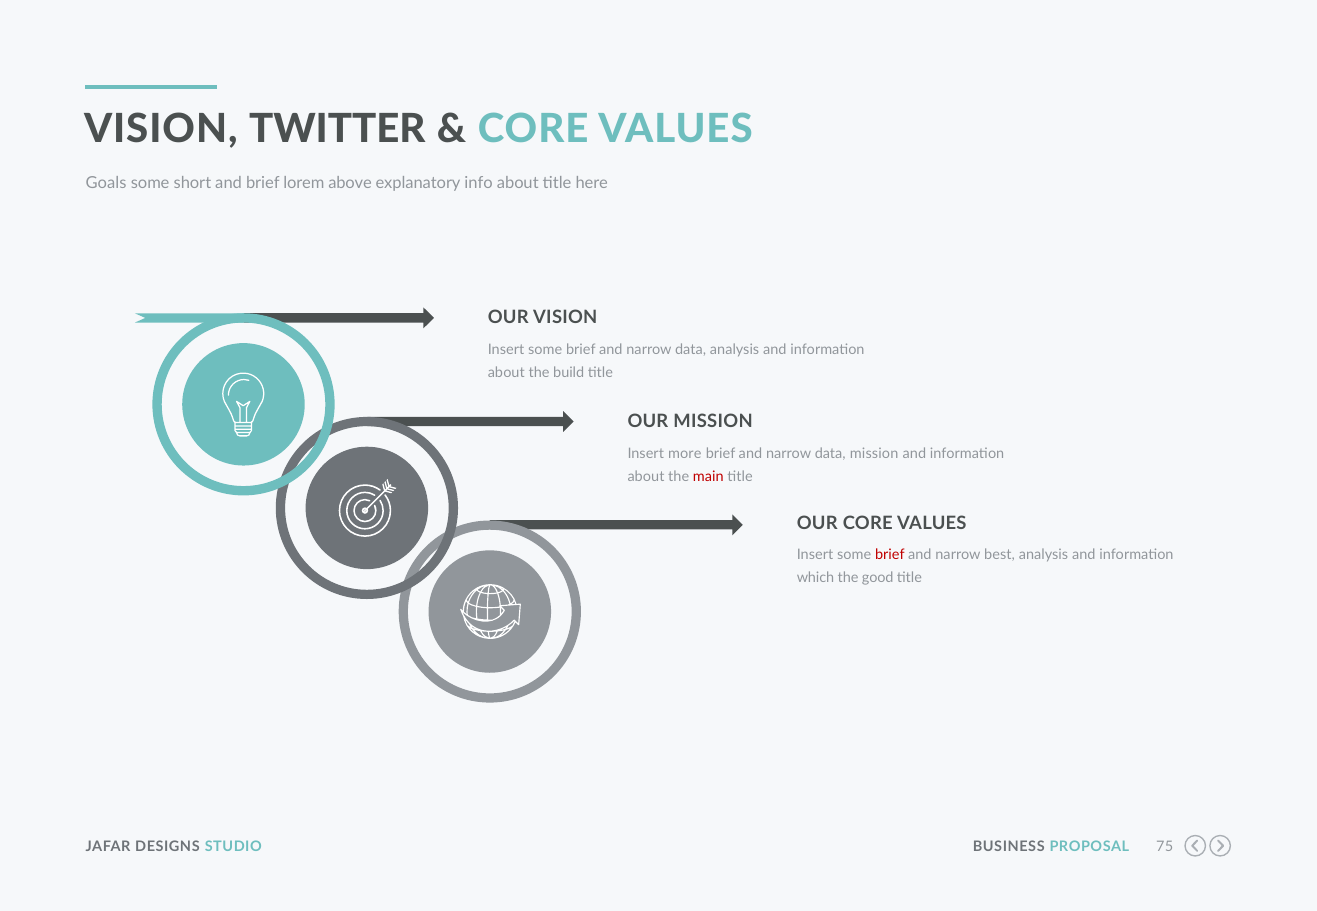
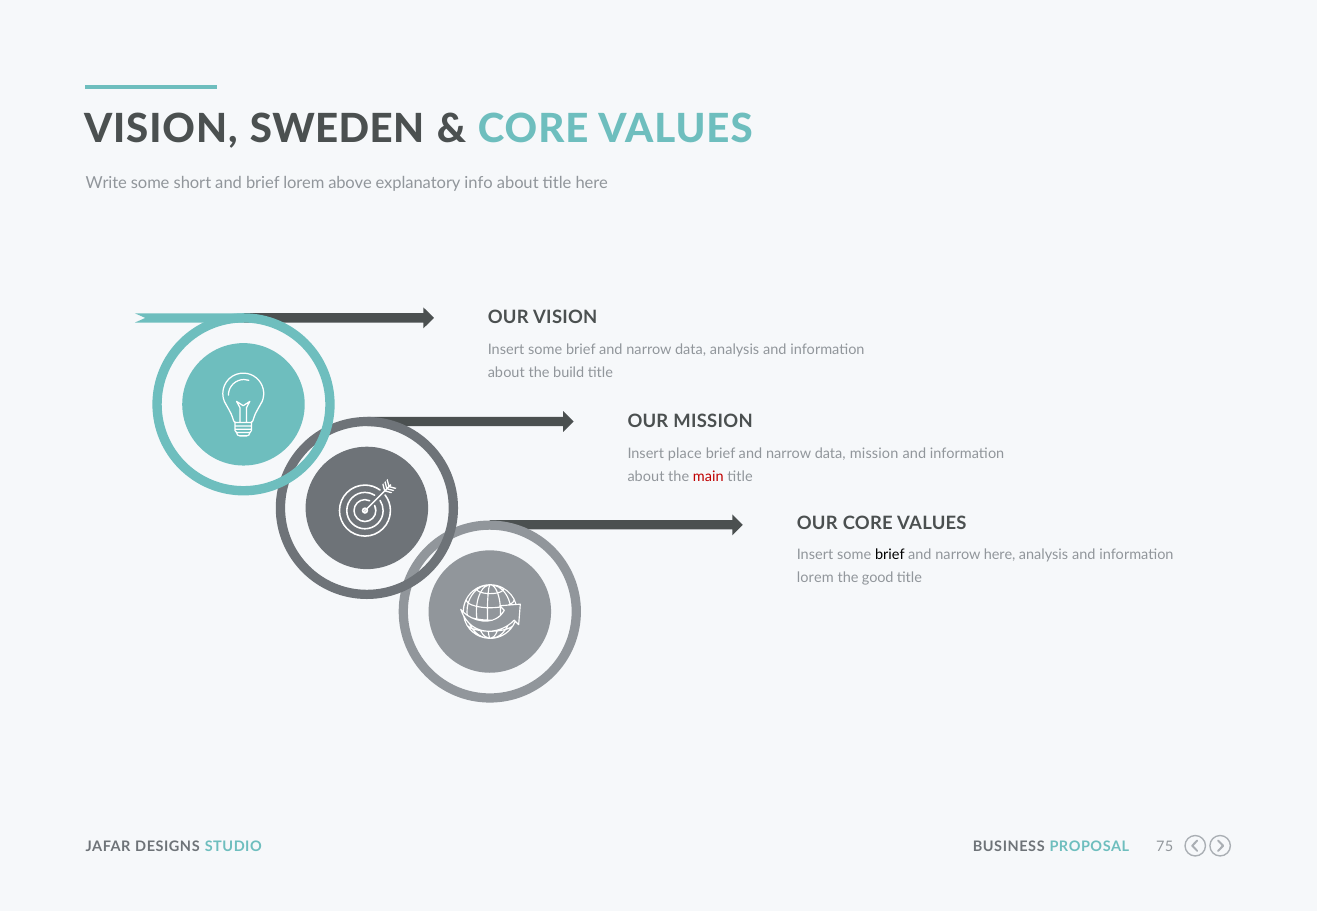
TWITTER: TWITTER -> SWEDEN
Goals: Goals -> Write
more: more -> place
brief at (890, 556) colour: red -> black
narrow best: best -> here
which at (815, 578): which -> lorem
